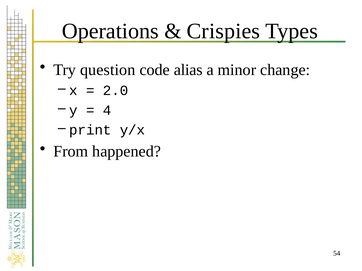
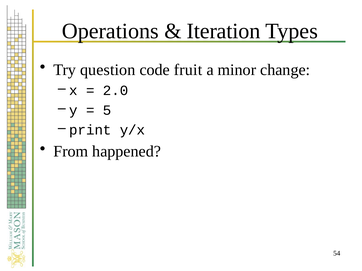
Crispies: Crispies -> Iteration
alias: alias -> fruit
4: 4 -> 5
